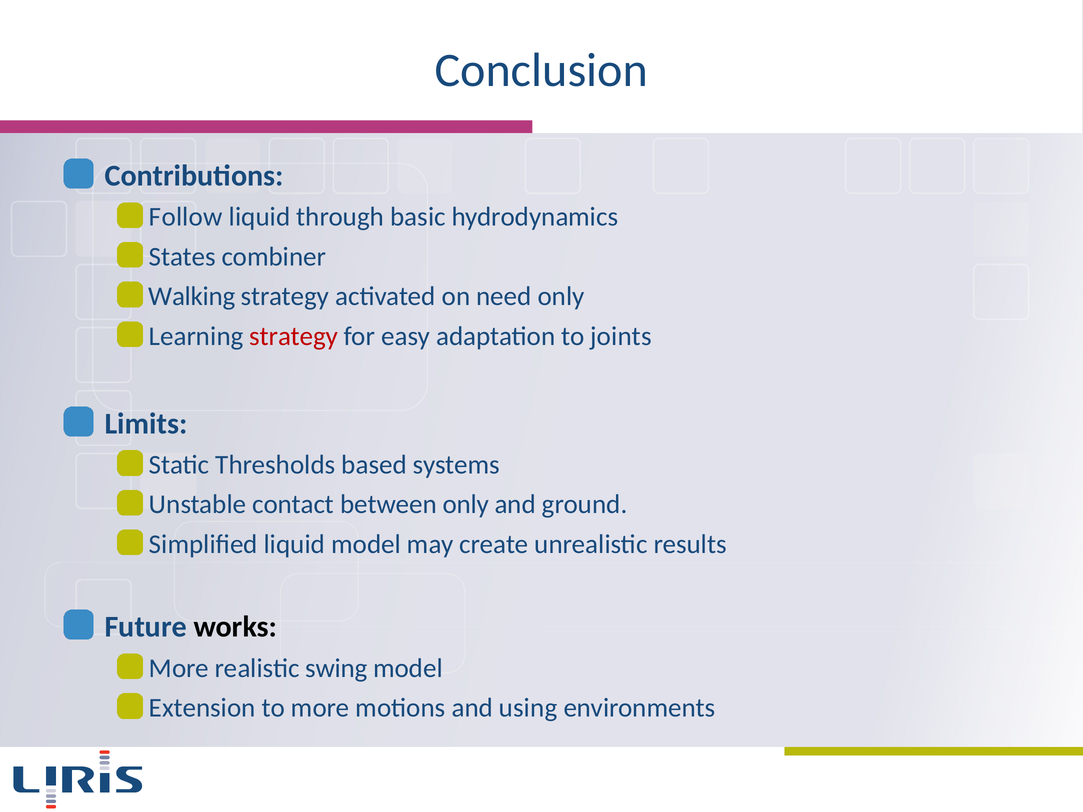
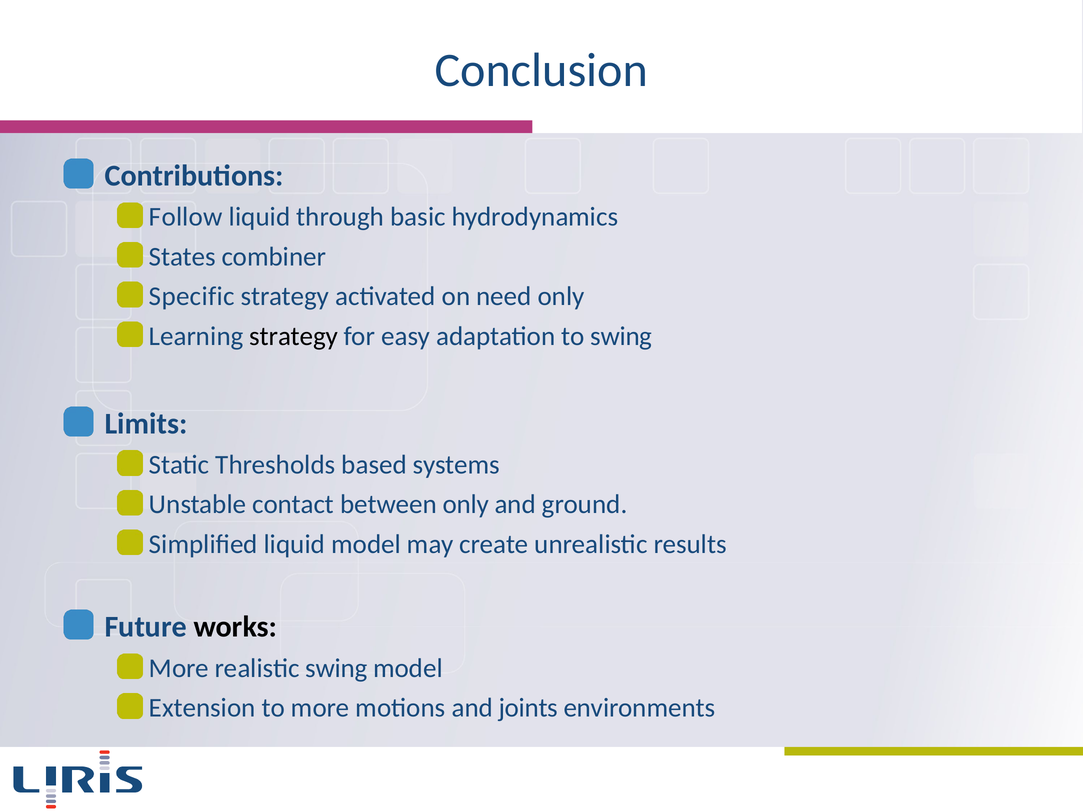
Walking: Walking -> Specific
strategy at (294, 336) colour: red -> black
to joints: joints -> swing
using: using -> joints
